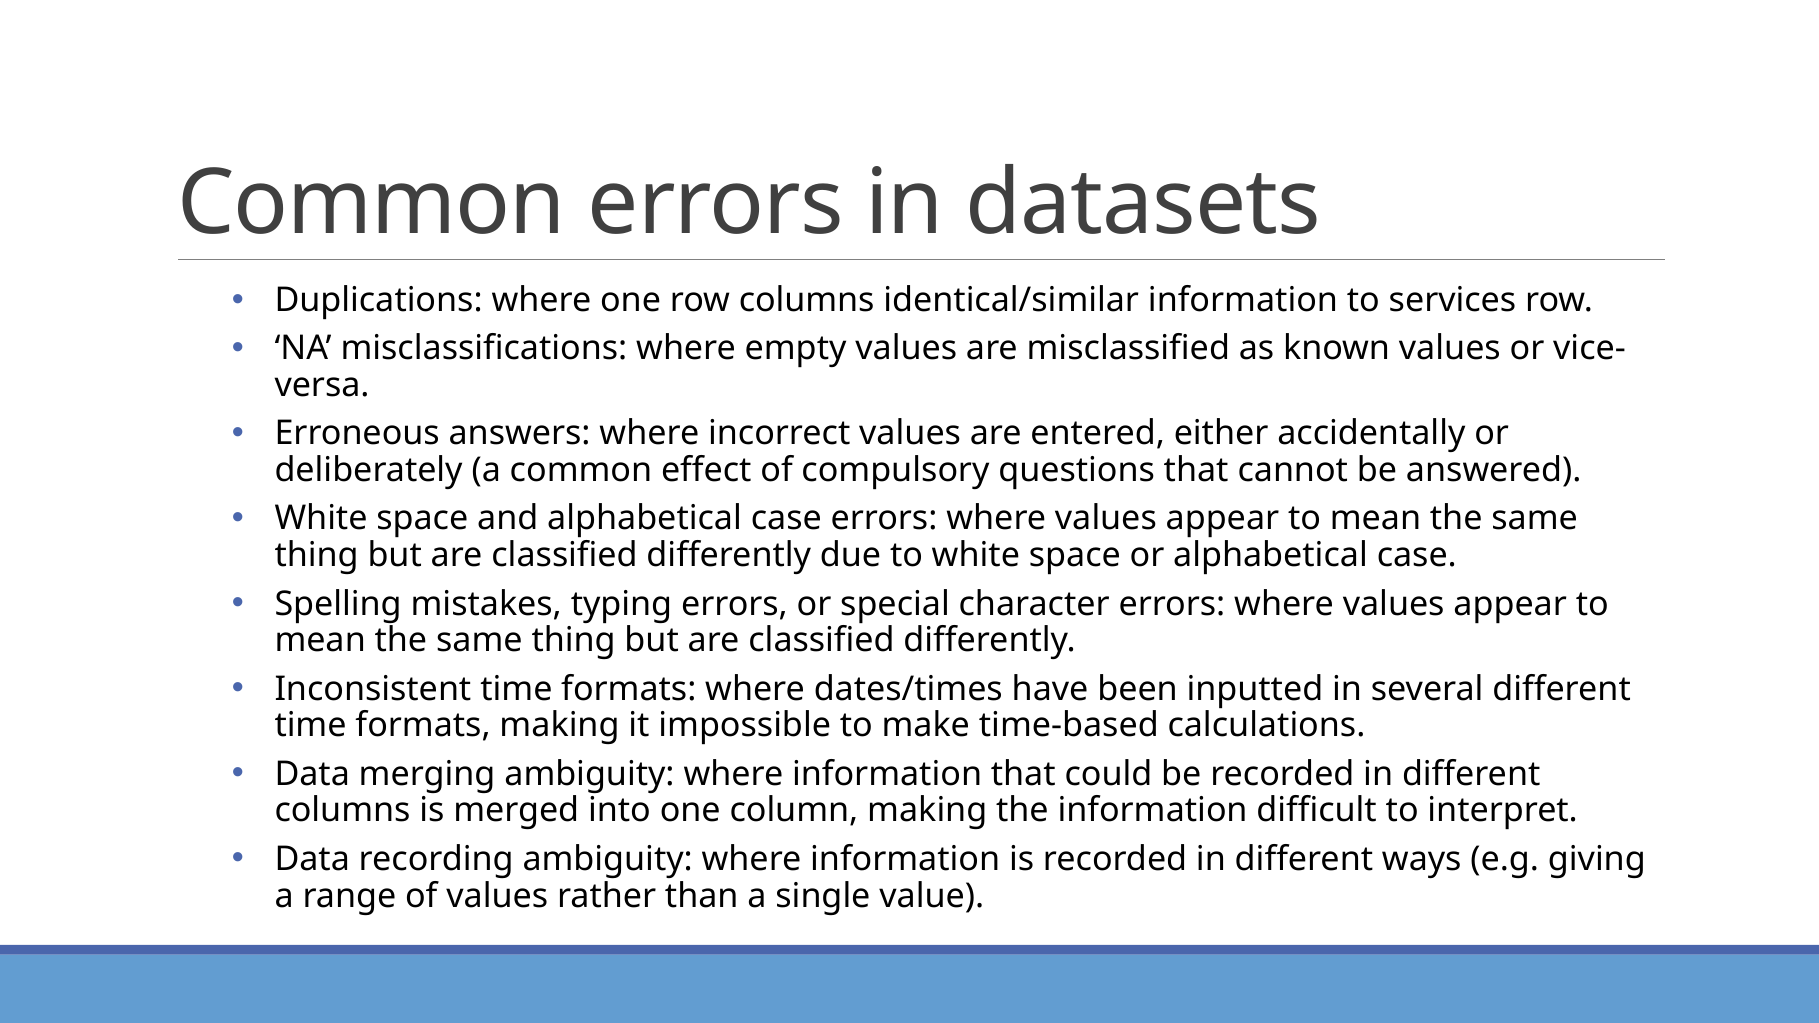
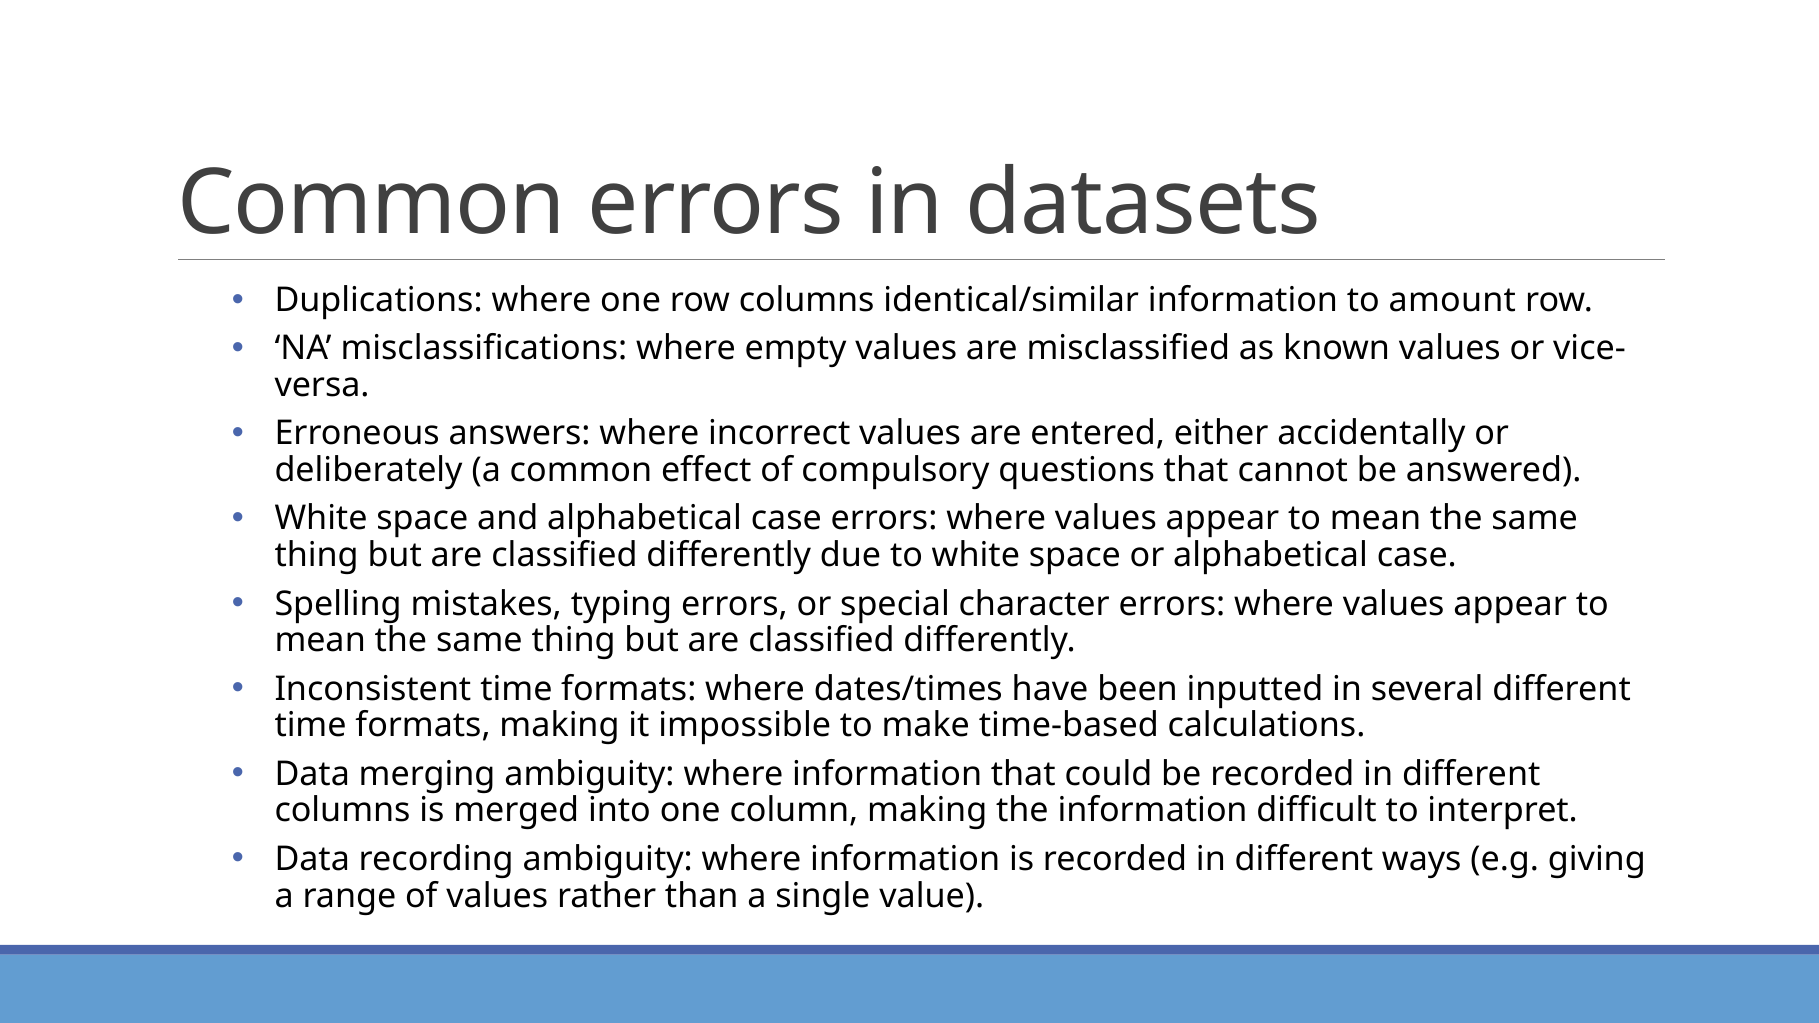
services: services -> amount
